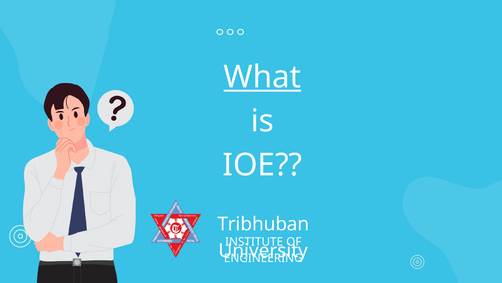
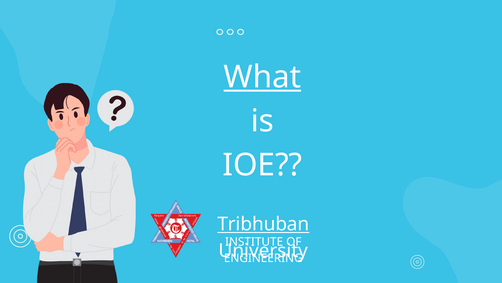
Tribhuban underline: none -> present
